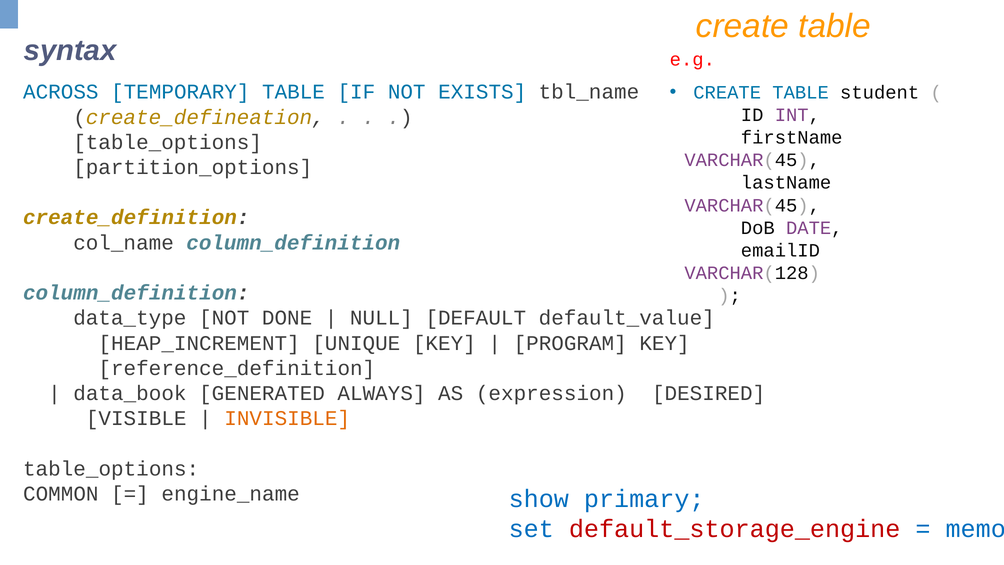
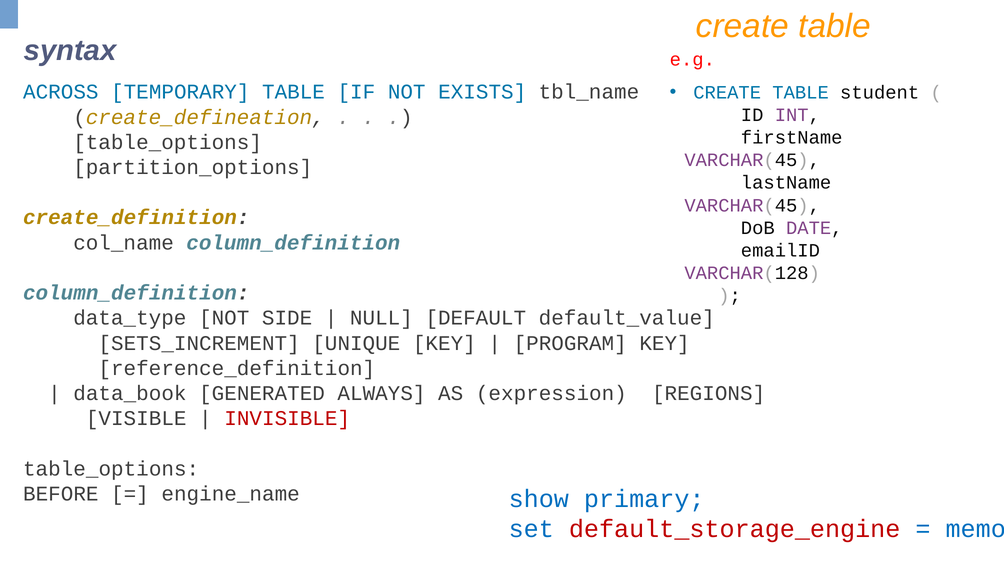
DONE: DONE -> SIDE
HEAP_INCREMENT: HEAP_INCREMENT -> SETS_INCREMENT
DESIRED: DESIRED -> REGIONS
INVISIBLE colour: orange -> red
COMMON: COMMON -> BEFORE
